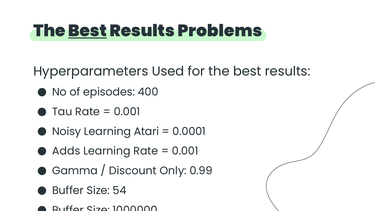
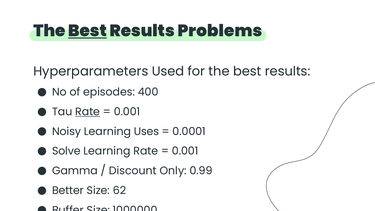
Rate at (88, 112) underline: none -> present
Atari: Atari -> Uses
Adds: Adds -> Solve
Buffer at (68, 190): Buffer -> Better
54: 54 -> 62
